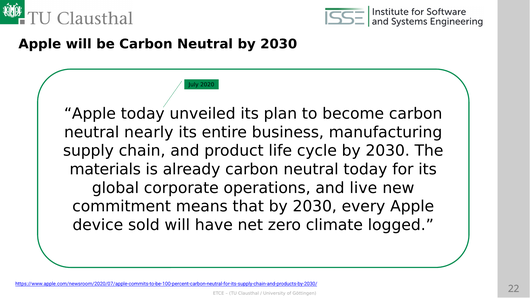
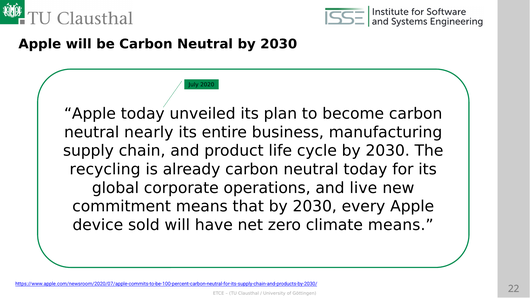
materials: materials -> recycling
climate logged: logged -> means
